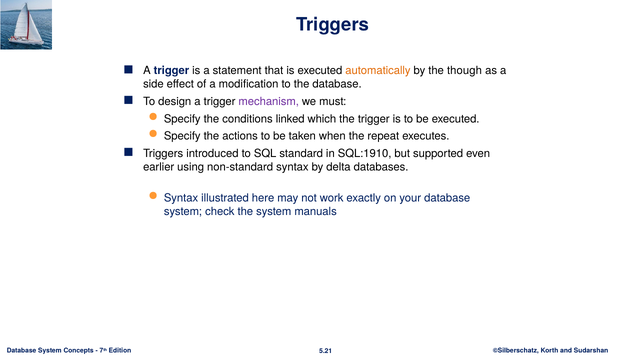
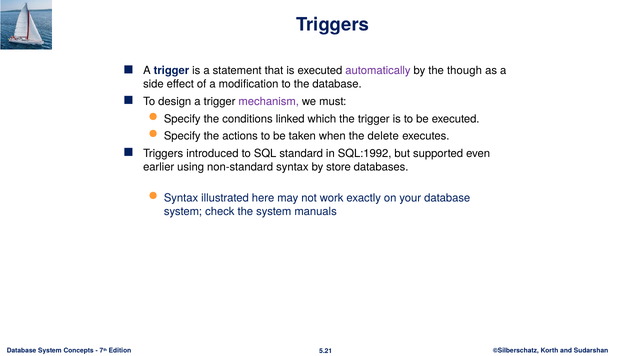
automatically colour: orange -> purple
repeat: repeat -> delete
SQL:1910: SQL:1910 -> SQL:1992
delta: delta -> store
